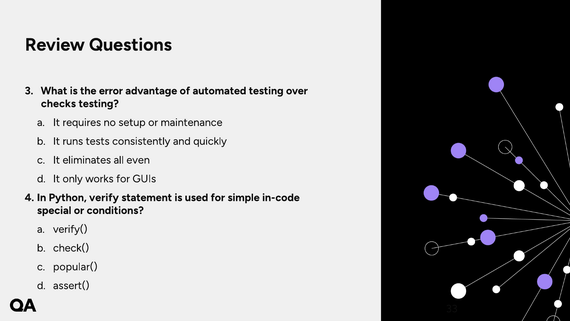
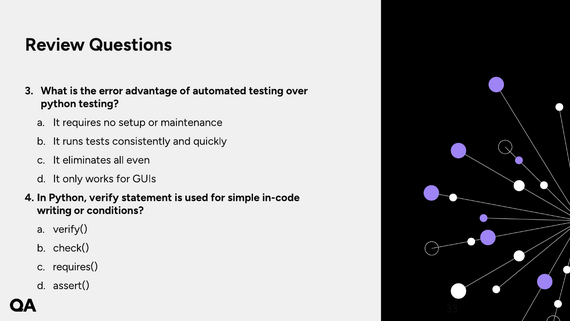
checks at (58, 103): checks -> python
special: special -> writing
popular(: popular( -> requires(
